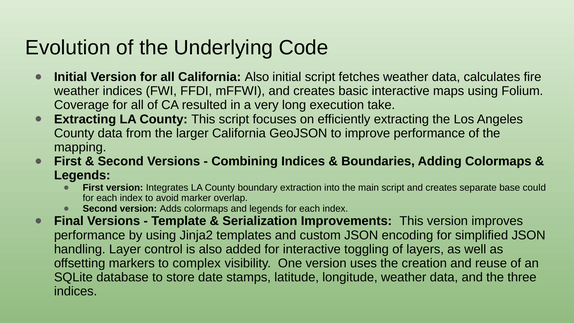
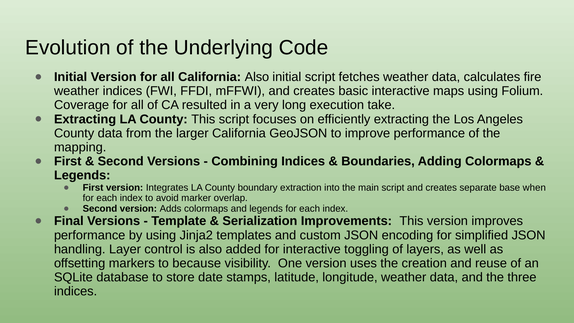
could: could -> when
complex: complex -> because
